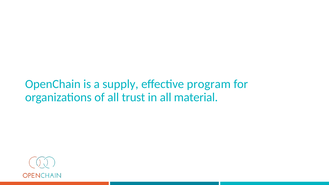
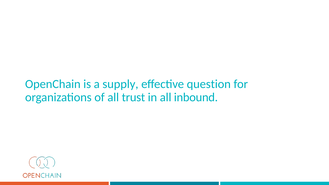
program: program -> question
material: material -> inbound
